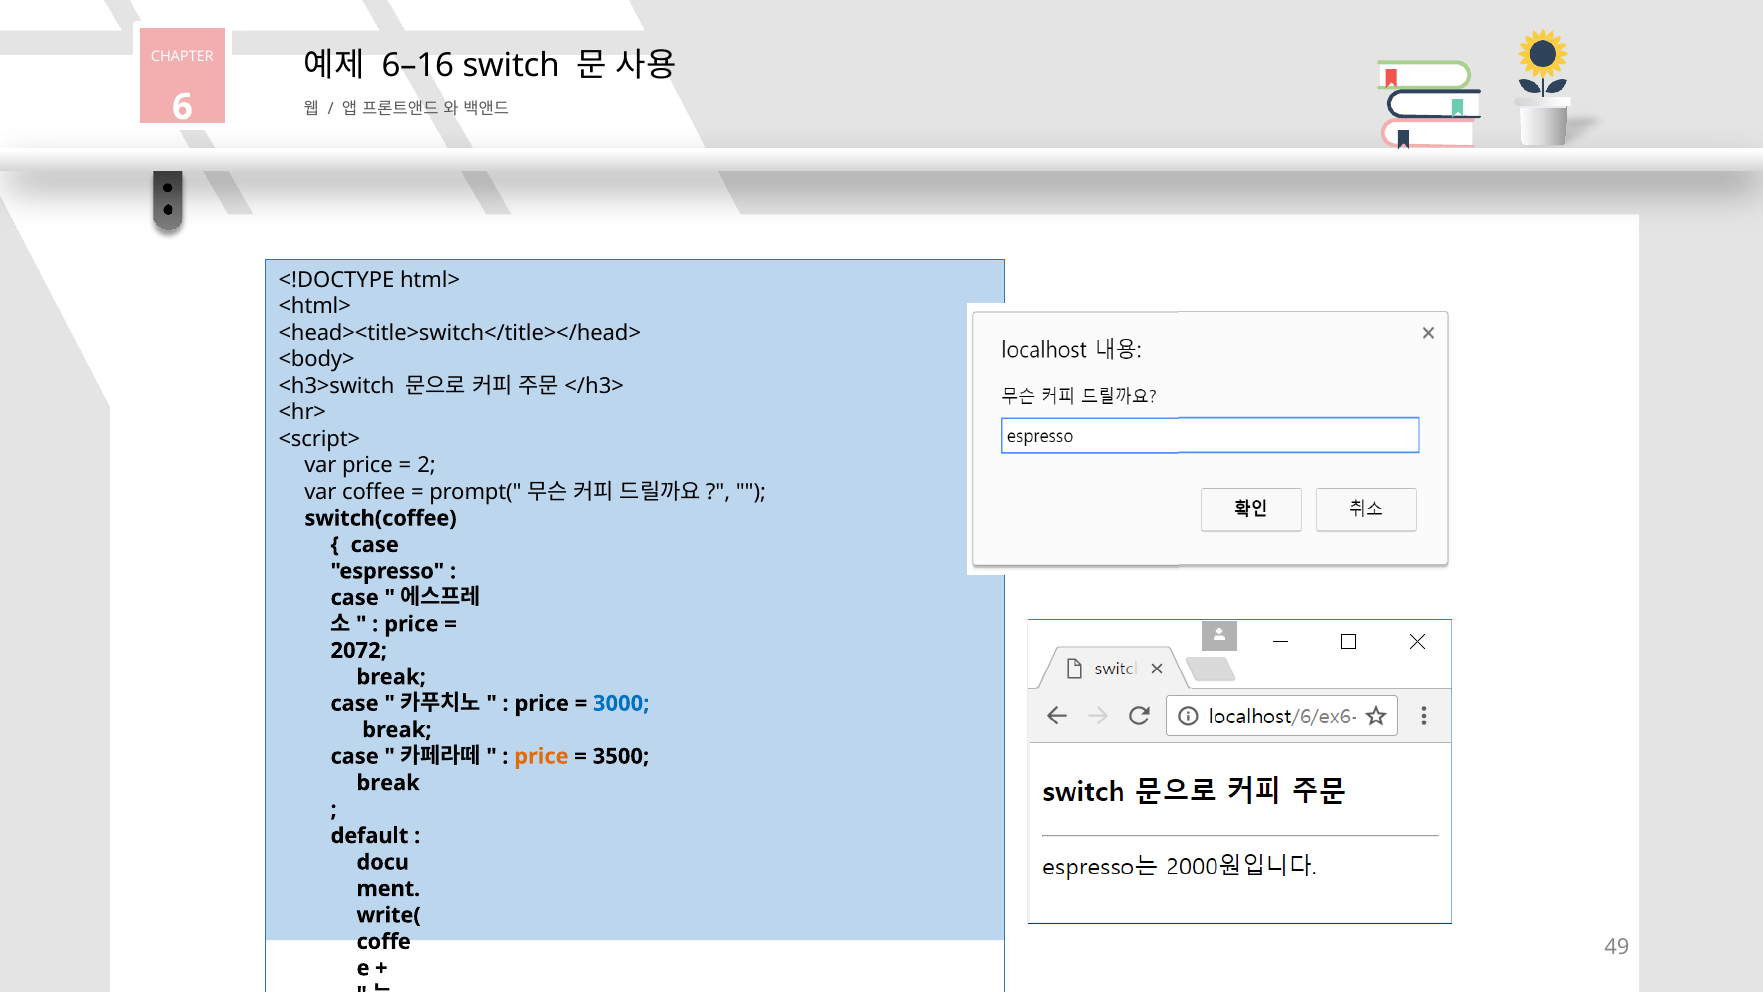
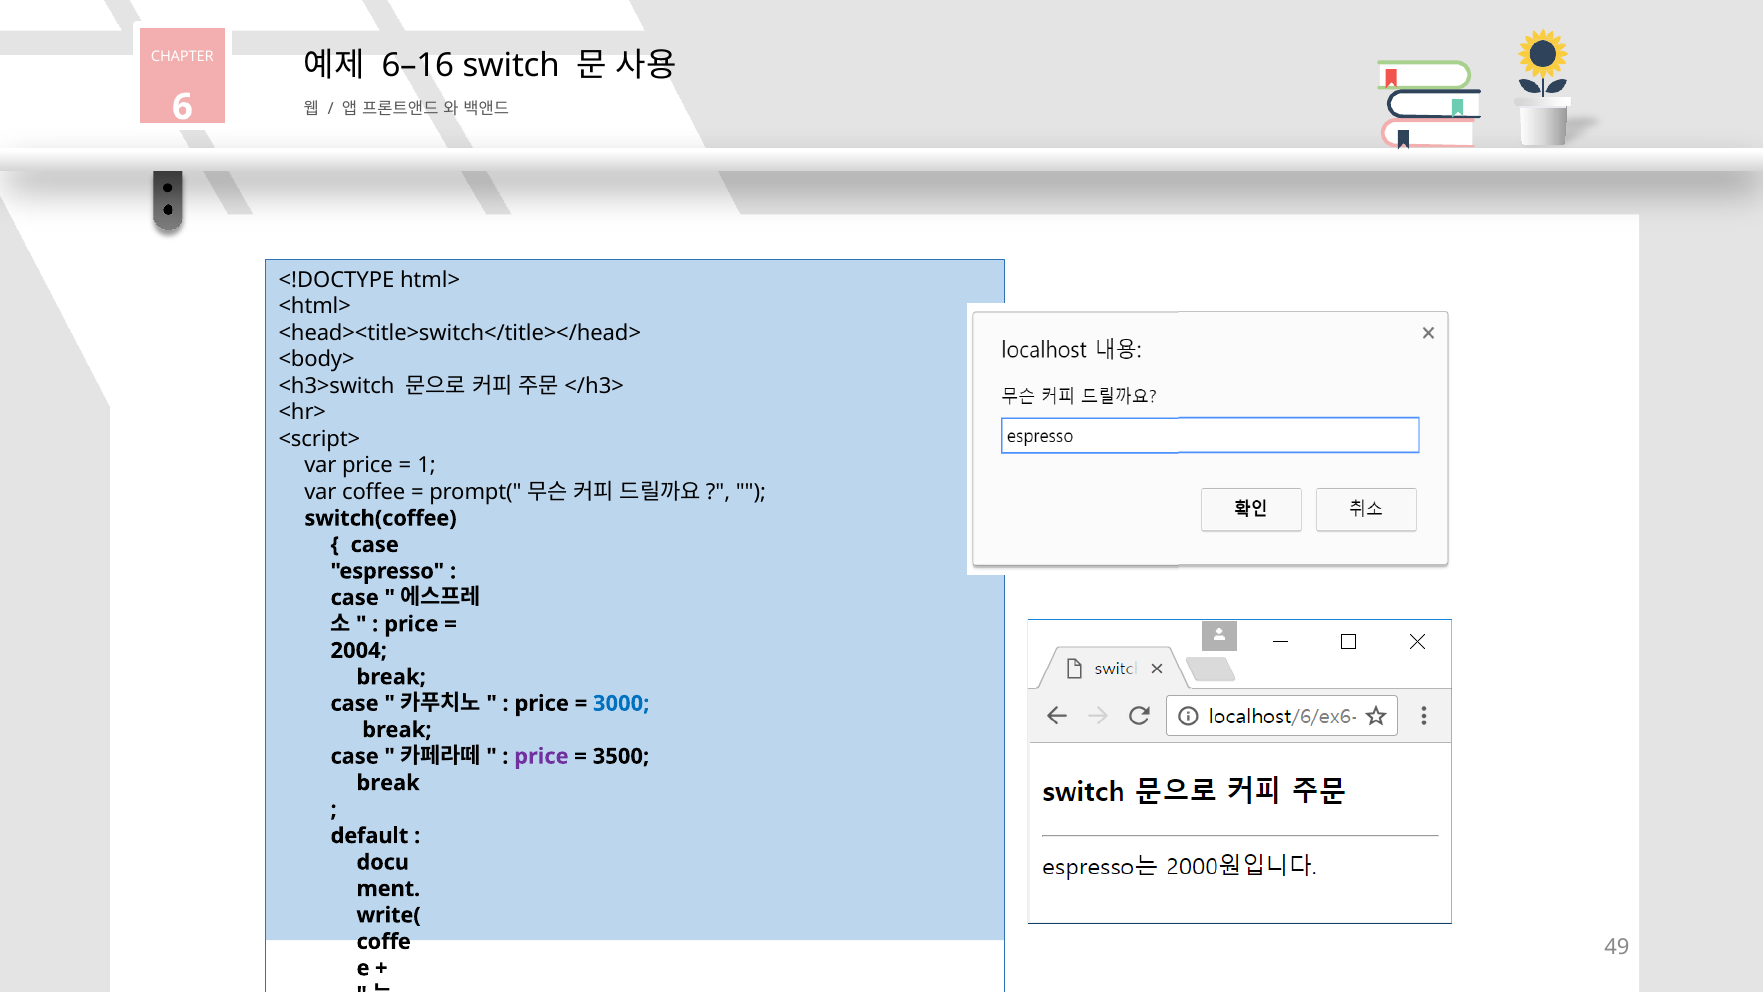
2: 2 -> 1
2072: 2072 -> 2004
price at (541, 756) colour: orange -> purple
